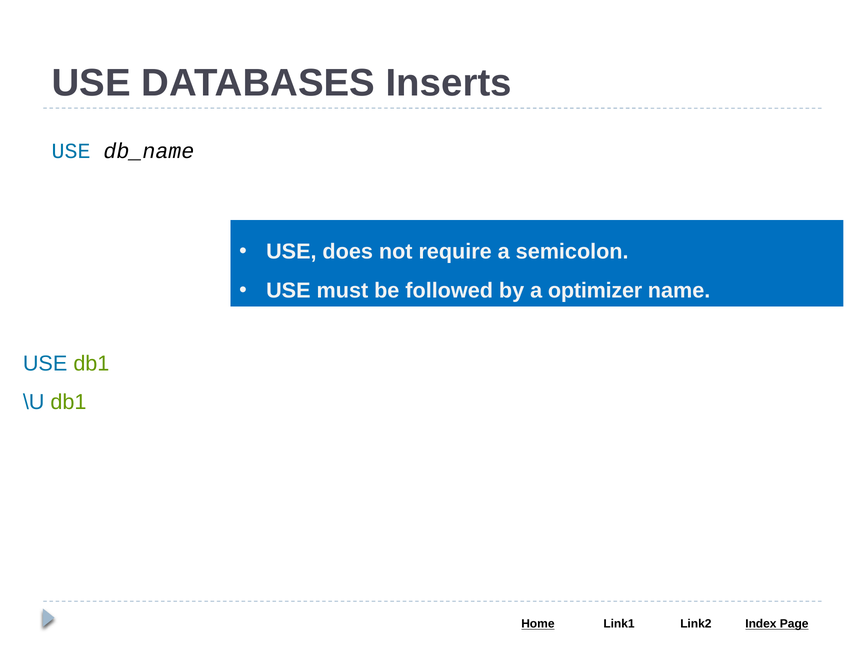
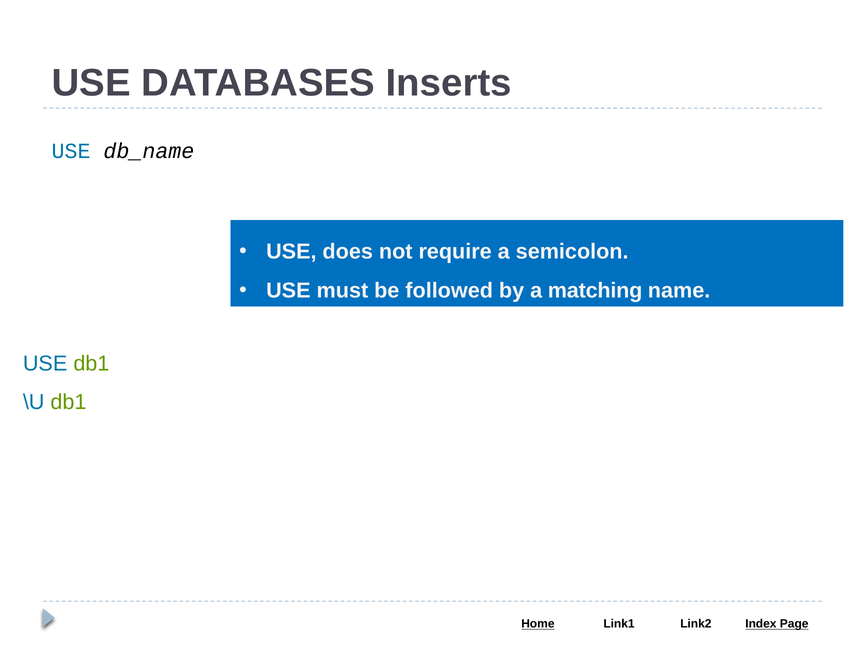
optimizer: optimizer -> matching
